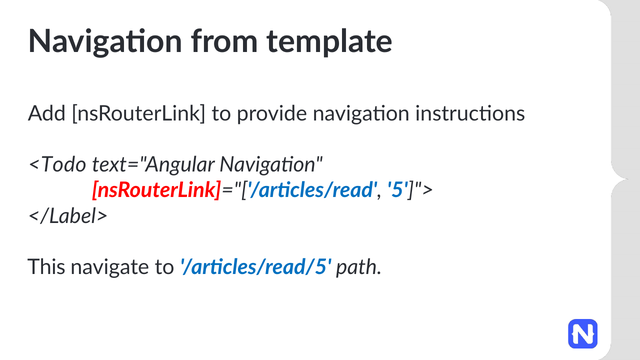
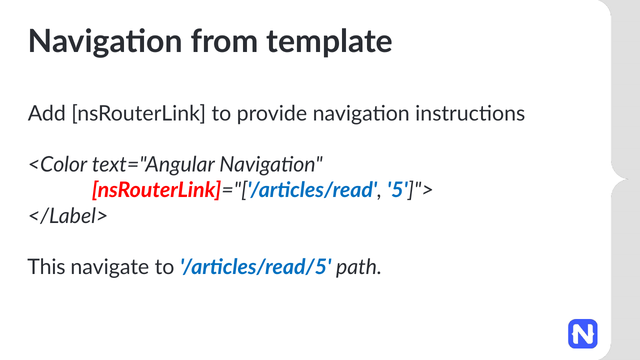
<Todo: <Todo -> <Color
